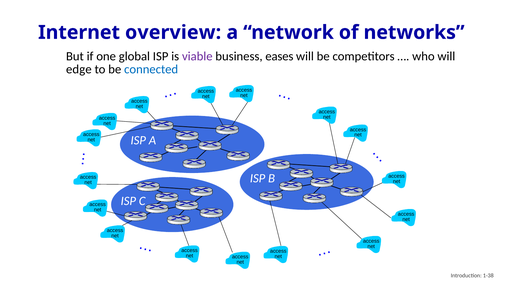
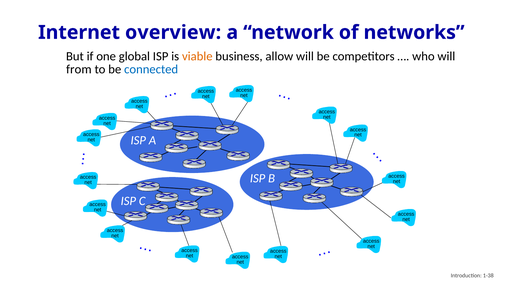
viable colour: purple -> orange
eases: eases -> allow
edge: edge -> from
